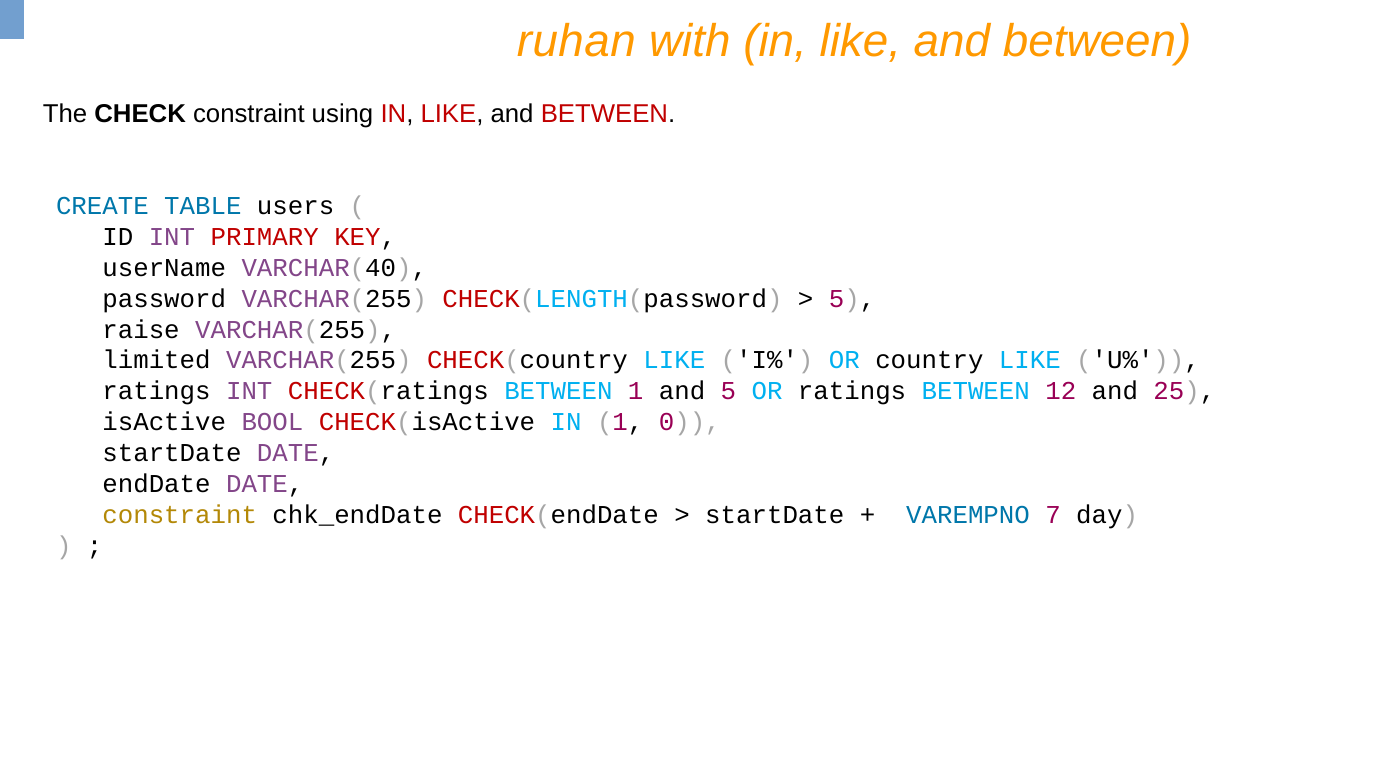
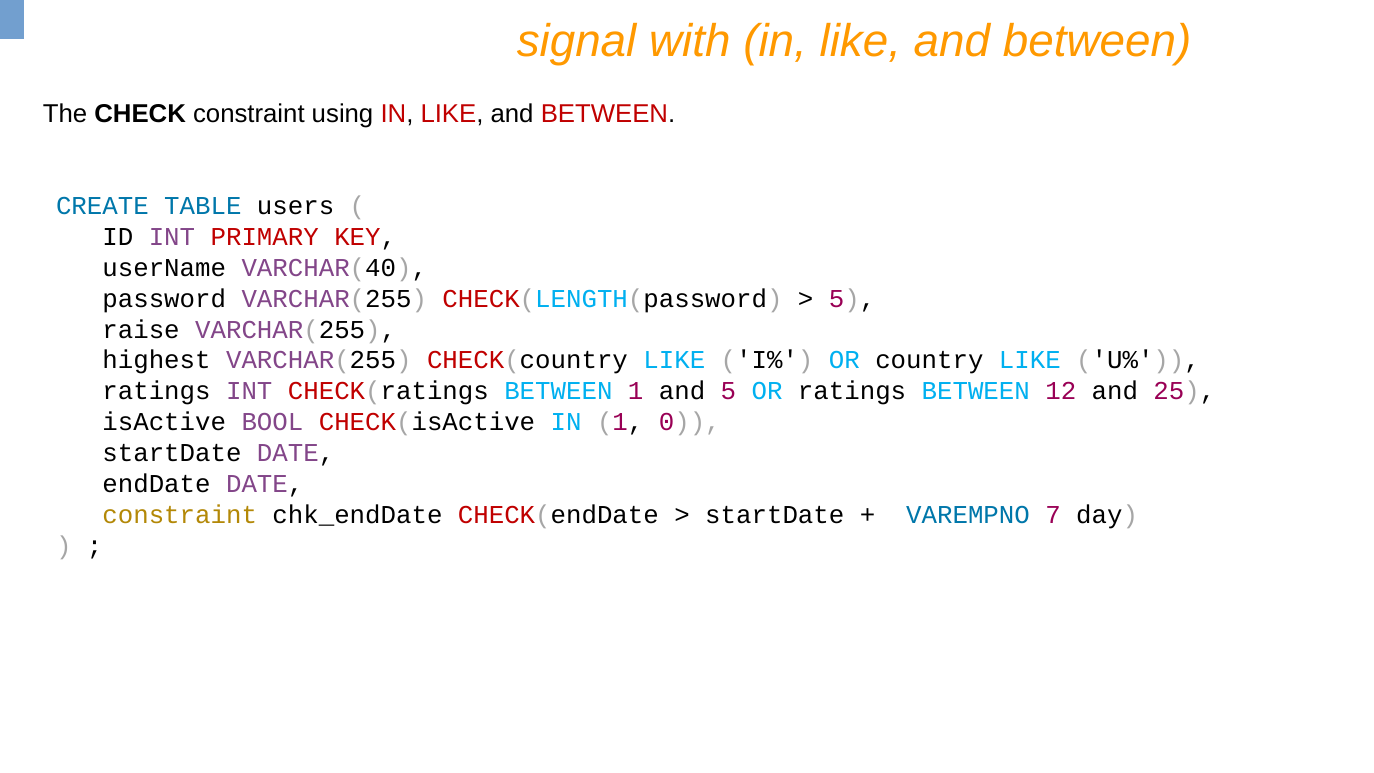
ruhan: ruhan -> signal
limited: limited -> highest
